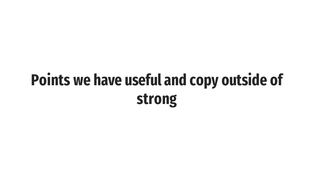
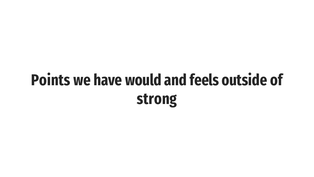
useful: useful -> would
copy: copy -> feels
